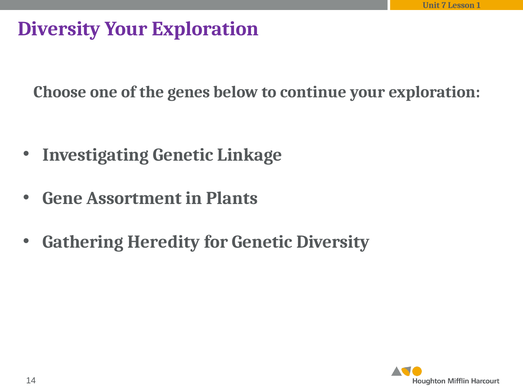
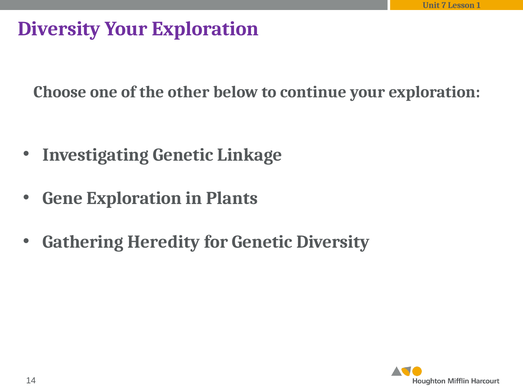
genes: genes -> other
Gene Assortment: Assortment -> Exploration
